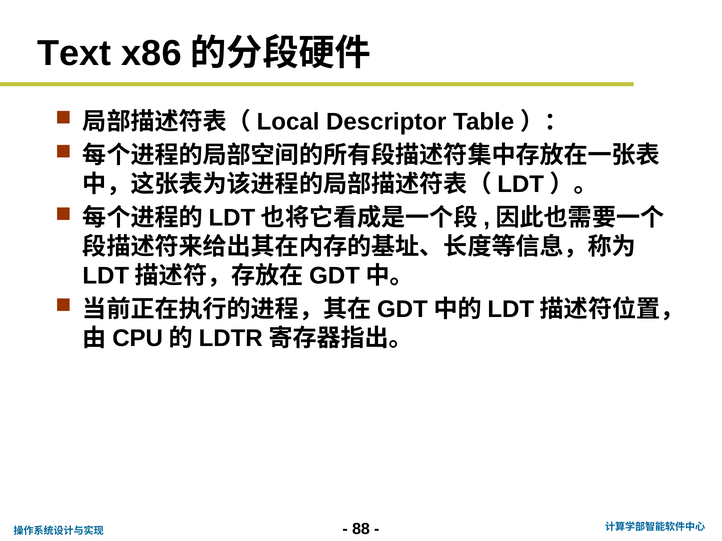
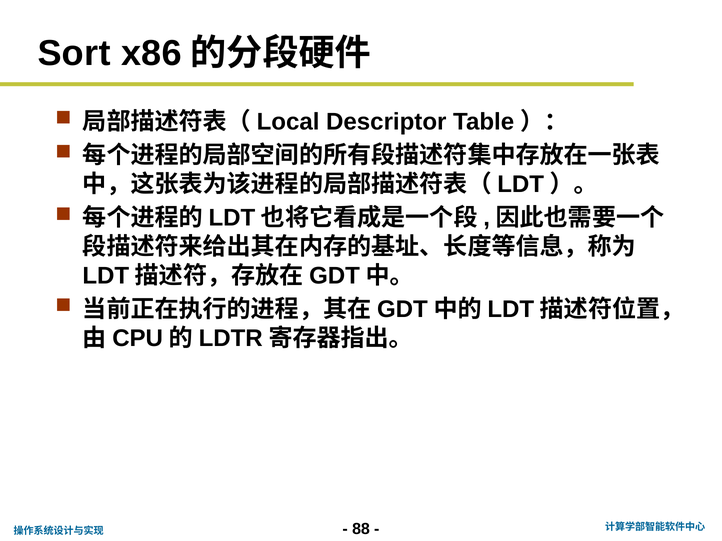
Text: Text -> Sort
